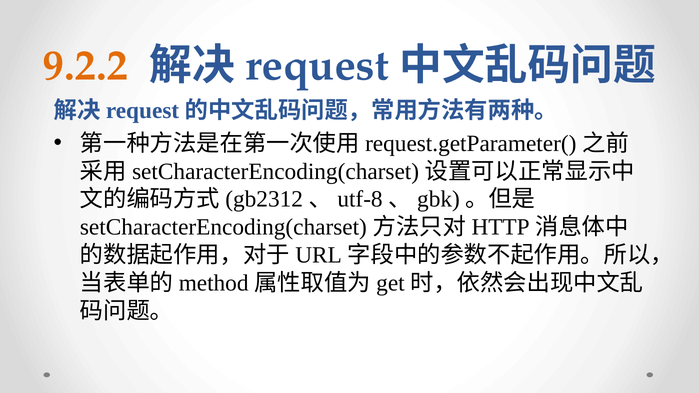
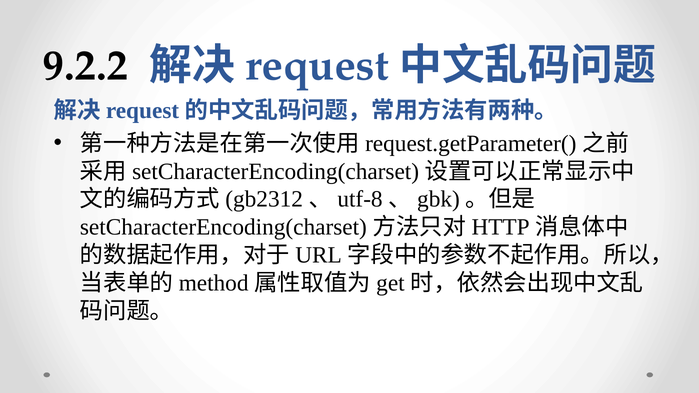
9.2.2 colour: orange -> black
